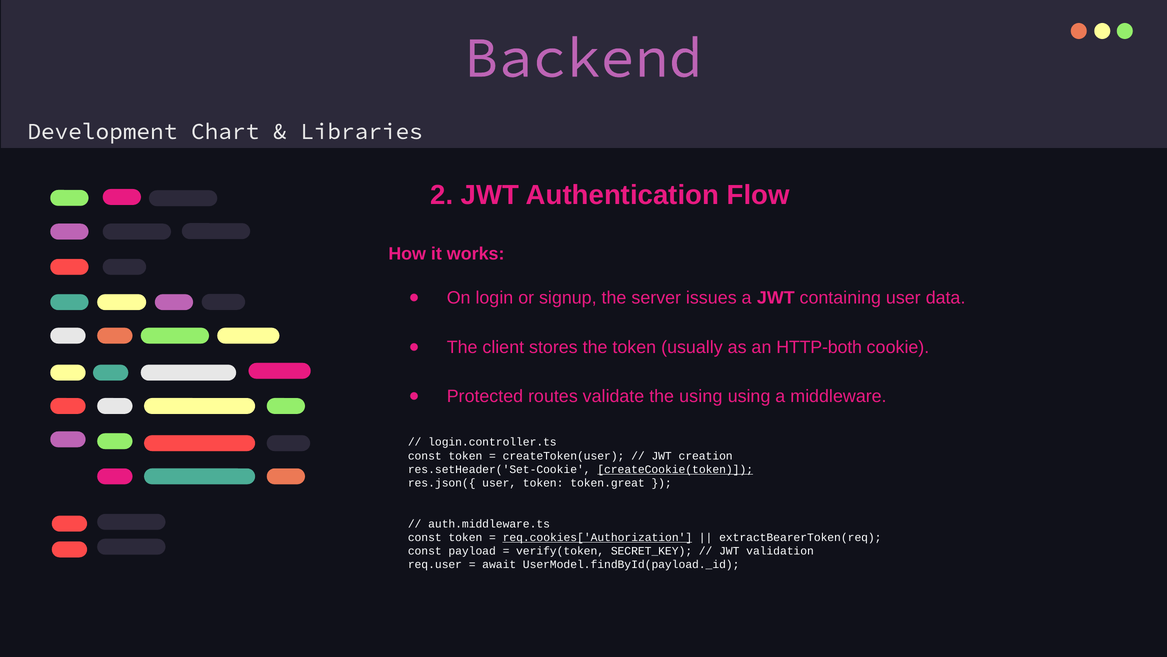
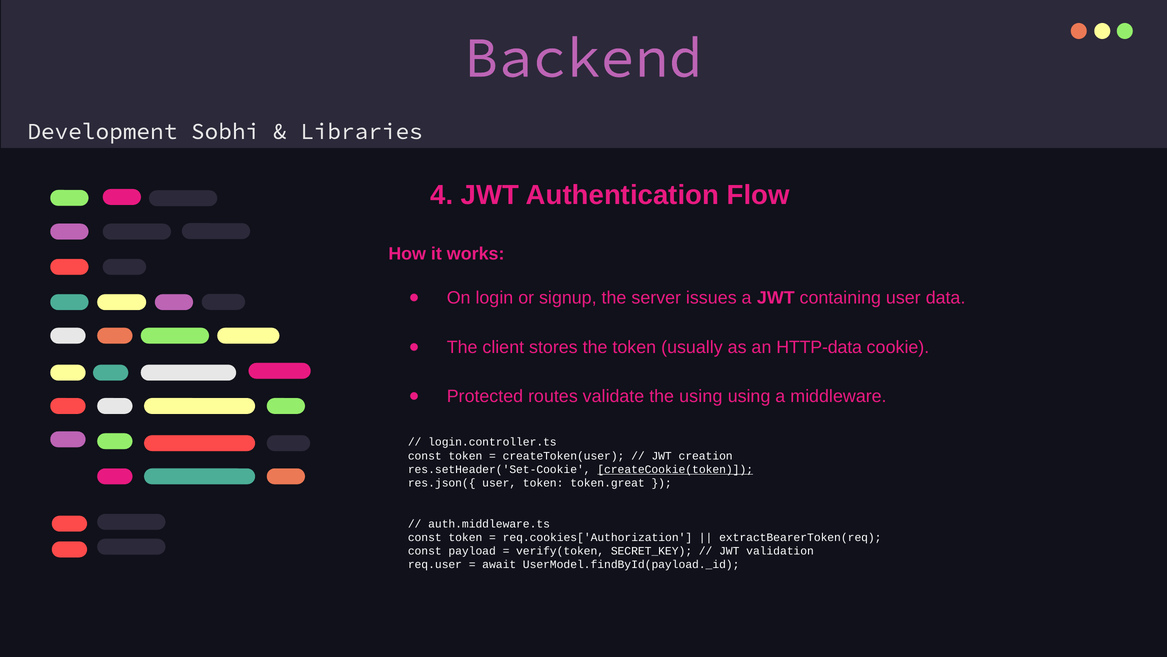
Chart: Chart -> Sobhi
2: 2 -> 4
HTTP-both: HTTP-both -> HTTP-data
req.cookies['Authorization underline: present -> none
